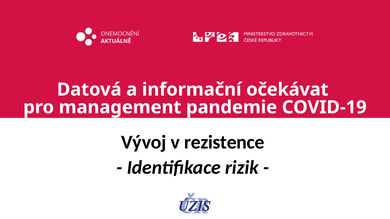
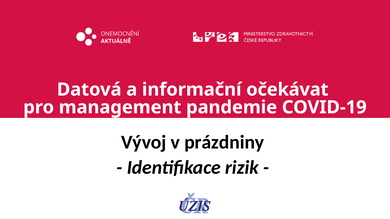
rezistence: rezistence -> prázdniny
